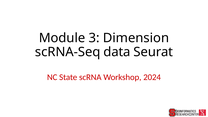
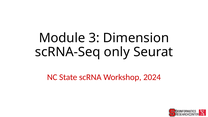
data: data -> only
